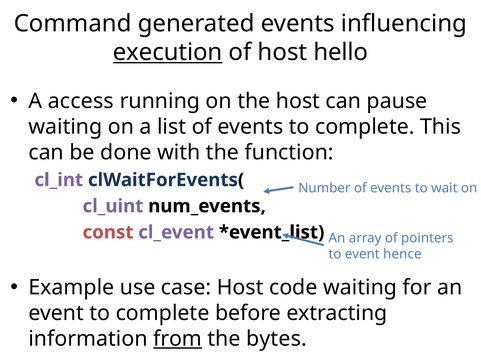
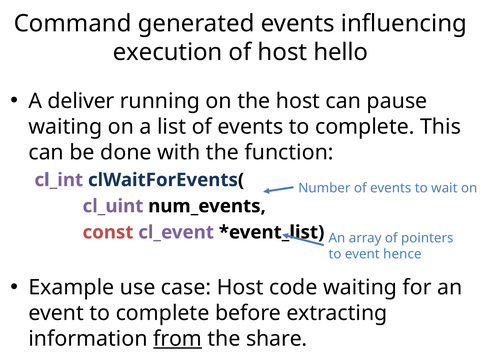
execution underline: present -> none
access: access -> deliver
bytes: bytes -> share
